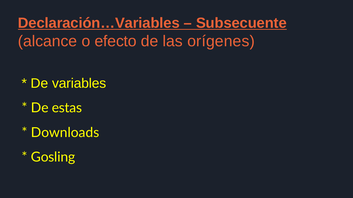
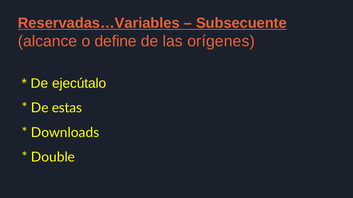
Declaración…Variables: Declaración…Variables -> Reservadas…Variables
efecto: efecto -> define
variables: variables -> ejecútalo
Gosling: Gosling -> Double
